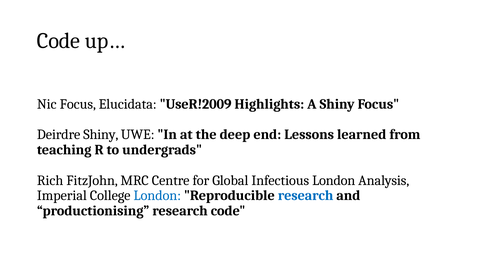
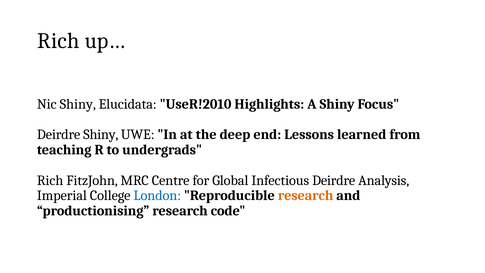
Code at (59, 41): Code -> Rich
Nic Focus: Focus -> Shiny
UseR!2009: UseR!2009 -> UseR!2010
Infectious London: London -> Deirdre
research at (306, 195) colour: blue -> orange
